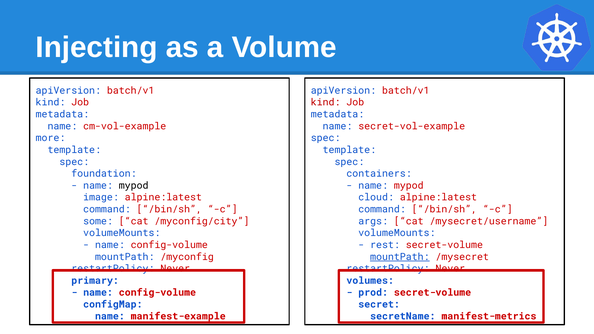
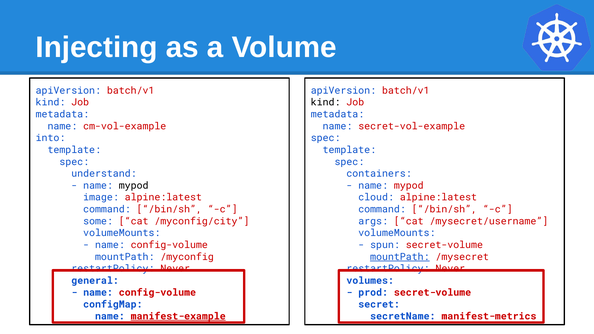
kind at (326, 102) colour: red -> black
more: more -> into
foundation: foundation -> understand
rest: rest -> spun
primary: primary -> general
manifest-example underline: none -> present
